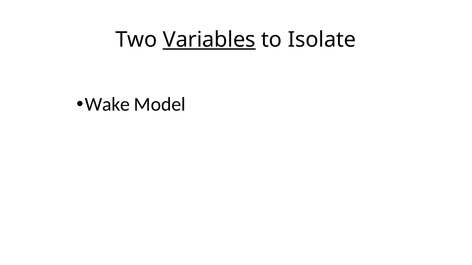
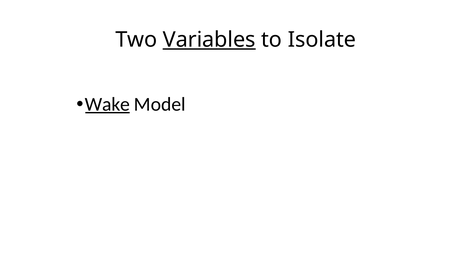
Wake underline: none -> present
